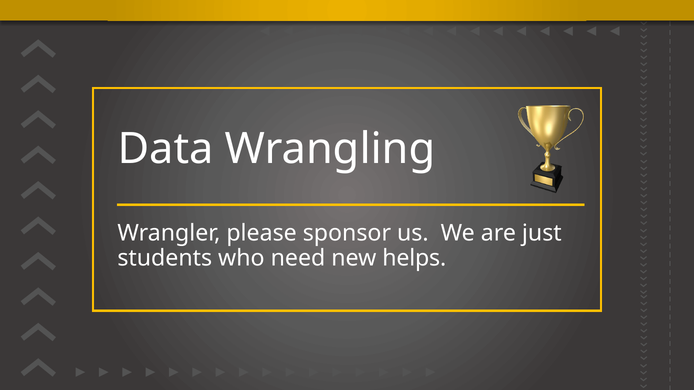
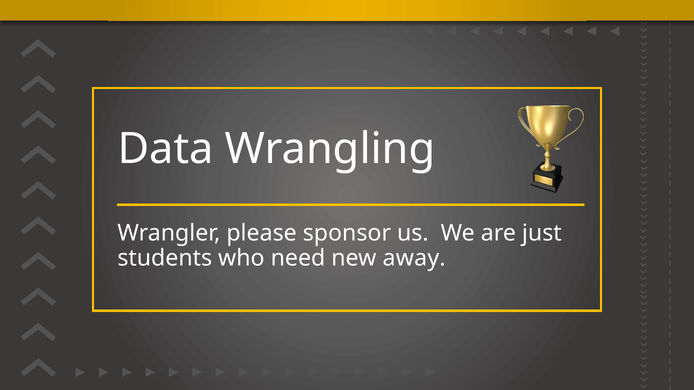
helps: helps -> away
